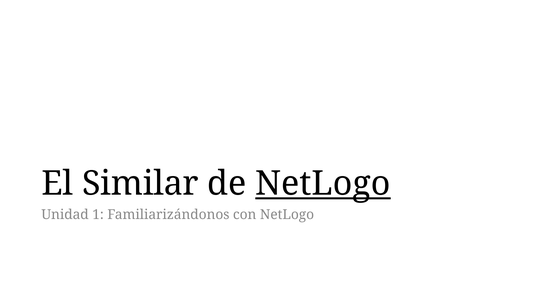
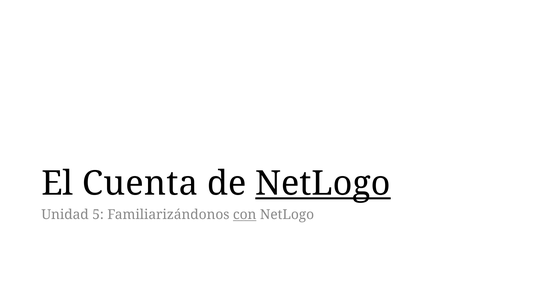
Similar: Similar -> Cuenta
1: 1 -> 5
con underline: none -> present
